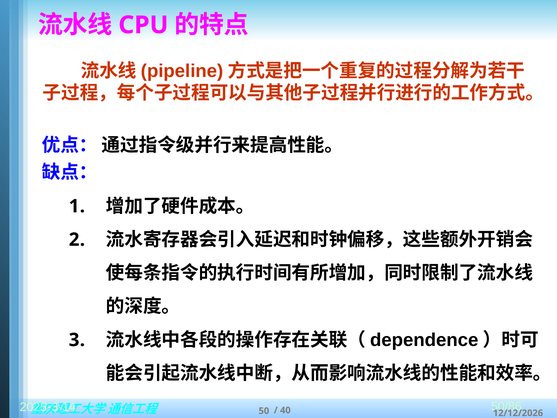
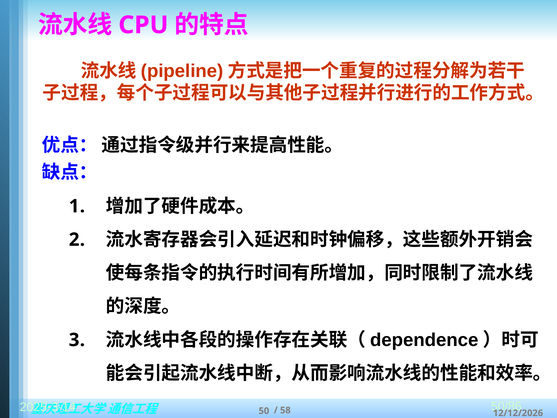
40: 40 -> 58
